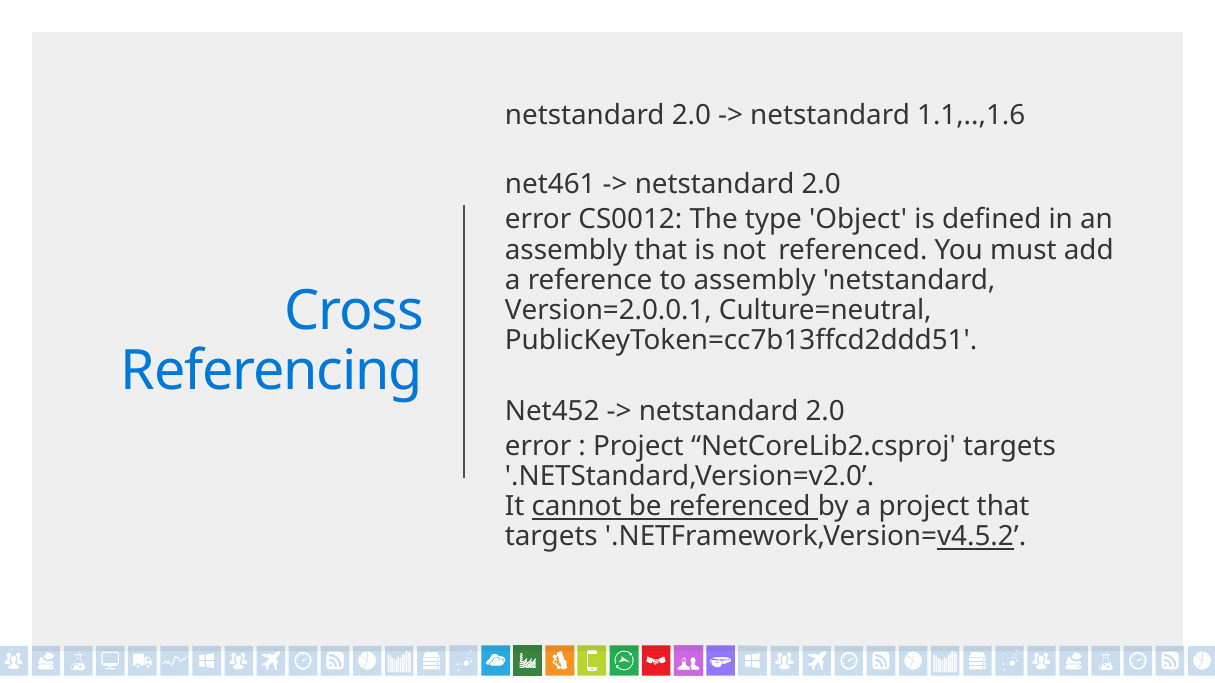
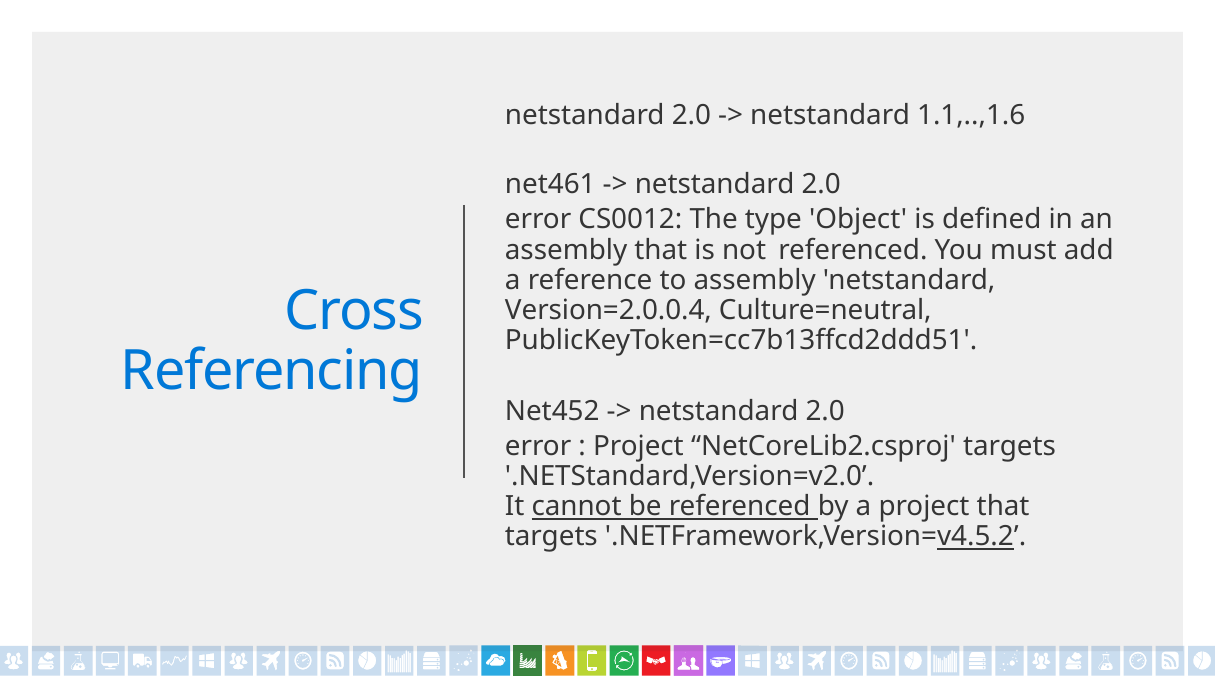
Version=2.0.0.1: Version=2.0.0.1 -> Version=2.0.0.4
